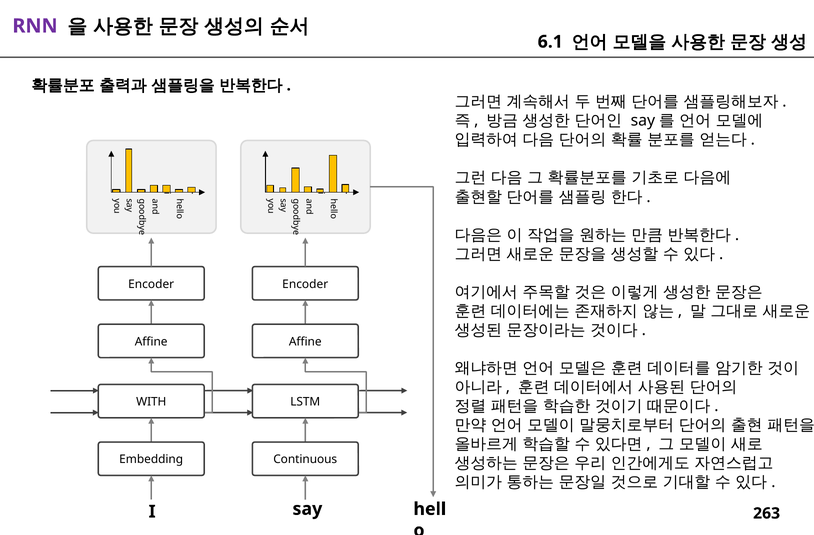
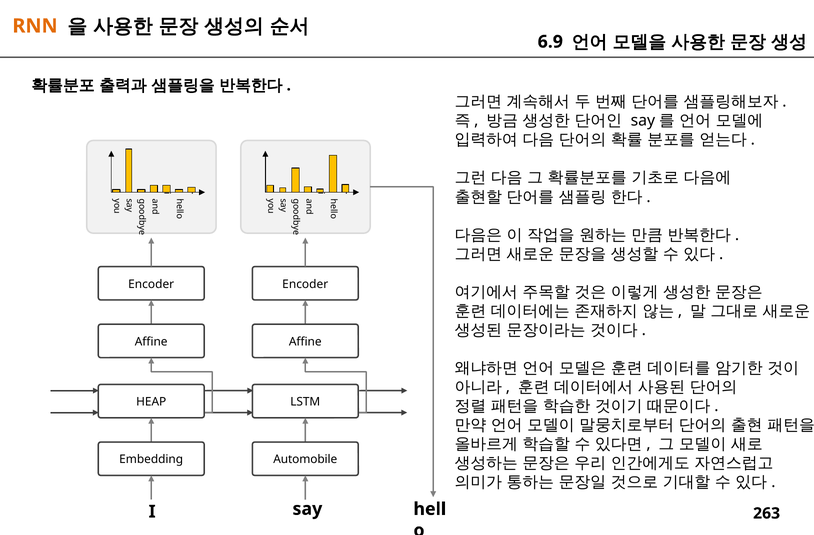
RNN colour: purple -> orange
6.1: 6.1 -> 6.9
WITH: WITH -> HEAP
Continuous: Continuous -> Automobile
